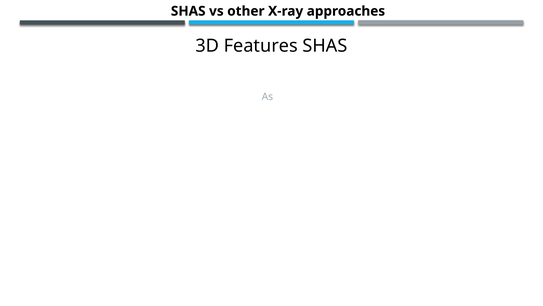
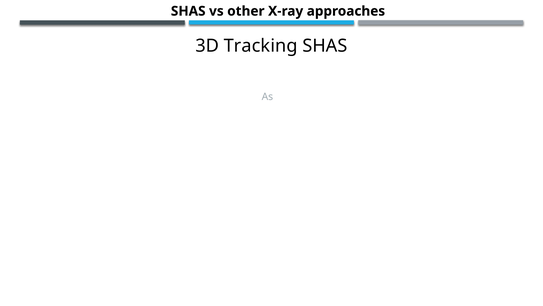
Features: Features -> Tracking
